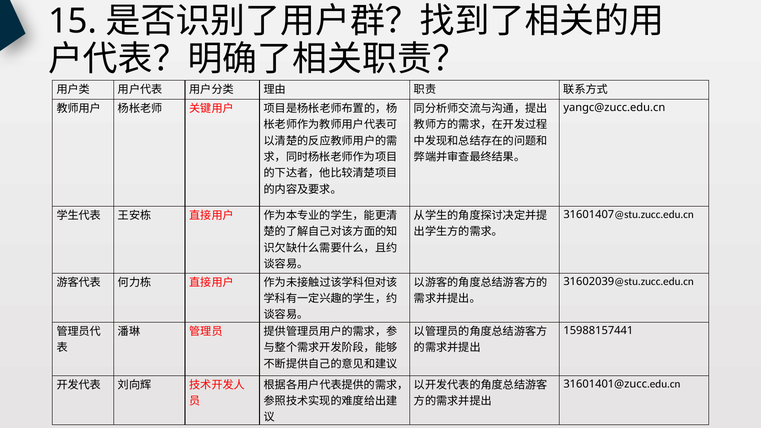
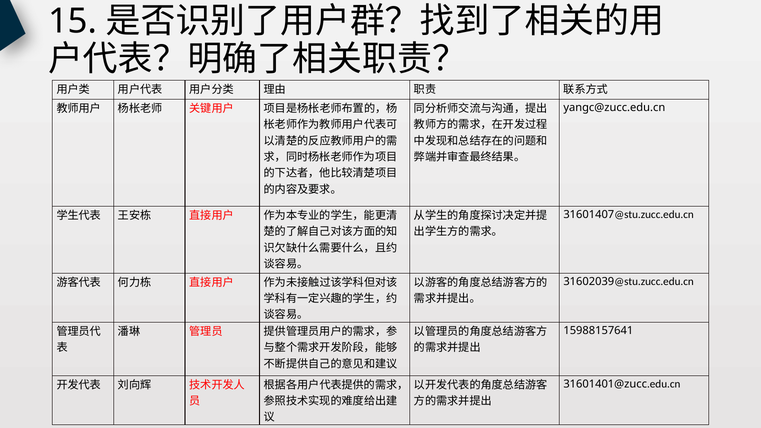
15988157441: 15988157441 -> 15988157641
